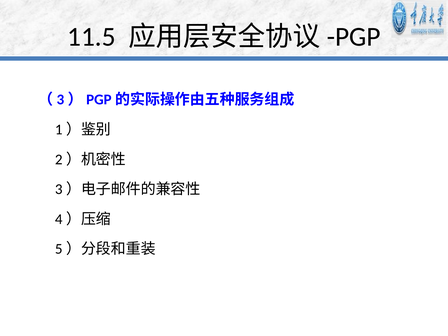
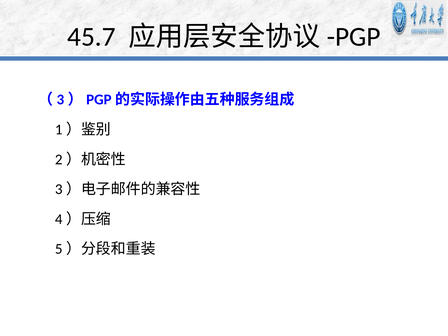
11.5: 11.5 -> 45.7
